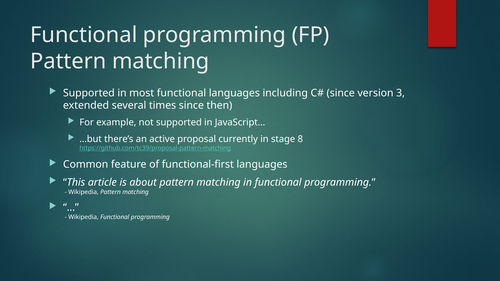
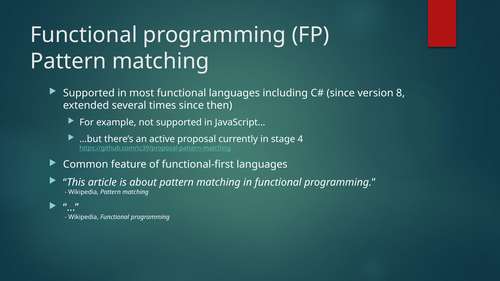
3: 3 -> 8
8: 8 -> 4
